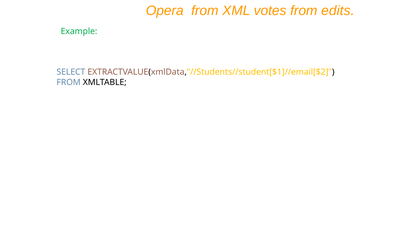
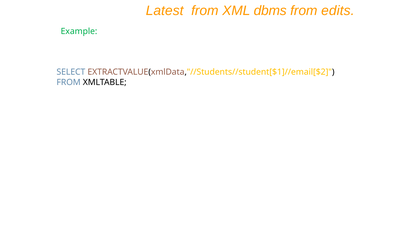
Opera: Opera -> Latest
votes: votes -> dbms
